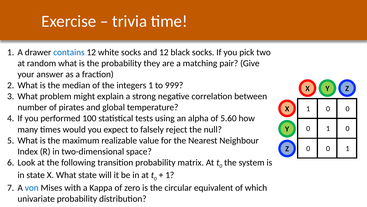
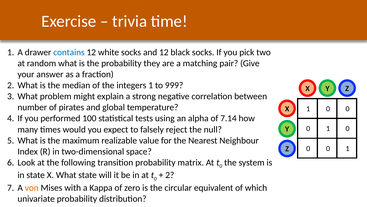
5.60: 5.60 -> 7.14
1 at (170, 175): 1 -> 2
von colour: blue -> orange
